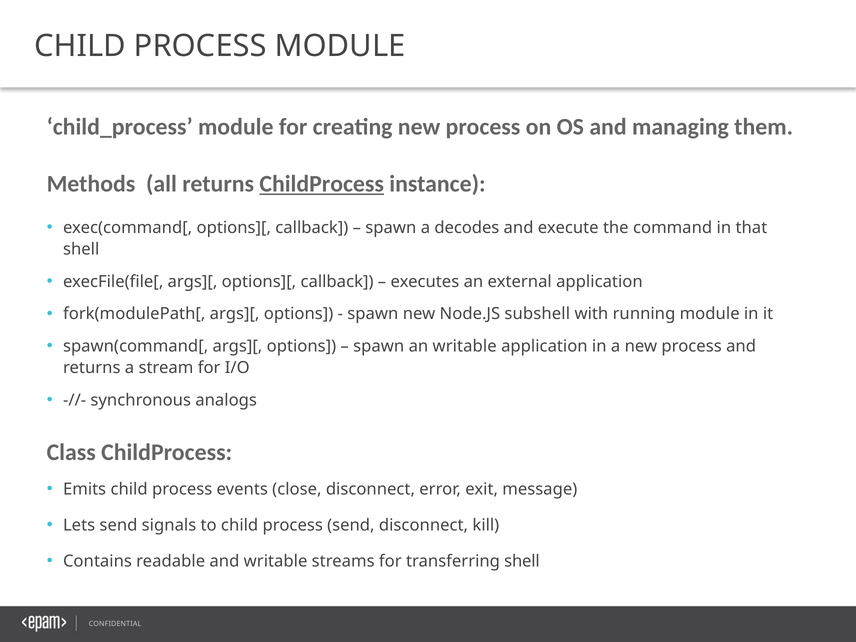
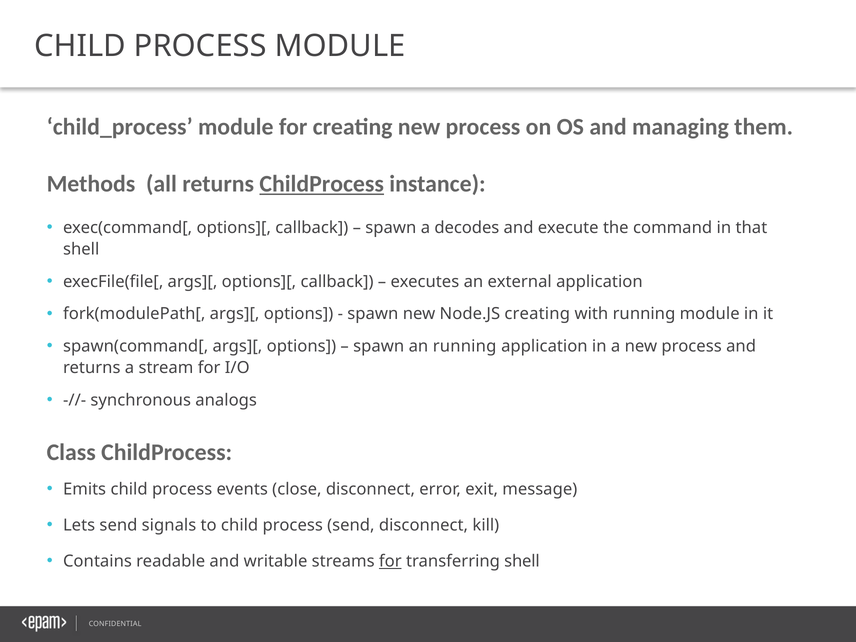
Node.JS subshell: subshell -> creating
an writable: writable -> running
for at (390, 561) underline: none -> present
